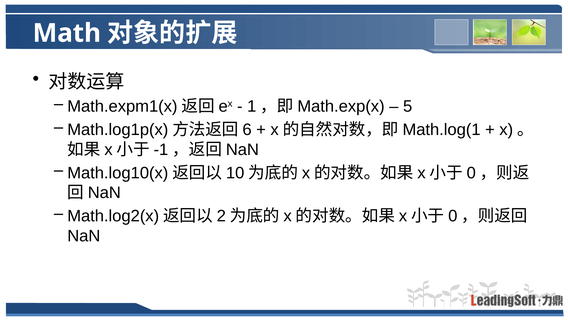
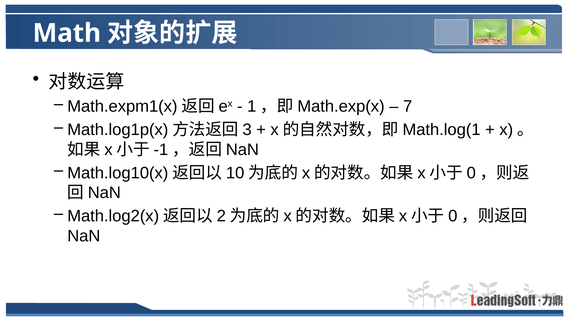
5: 5 -> 7
6: 6 -> 3
